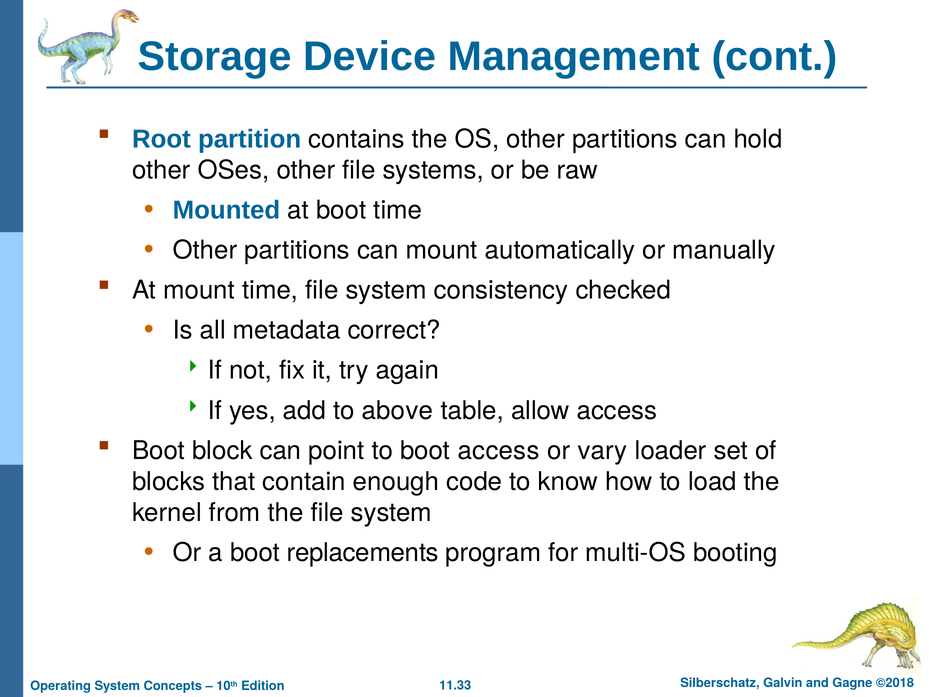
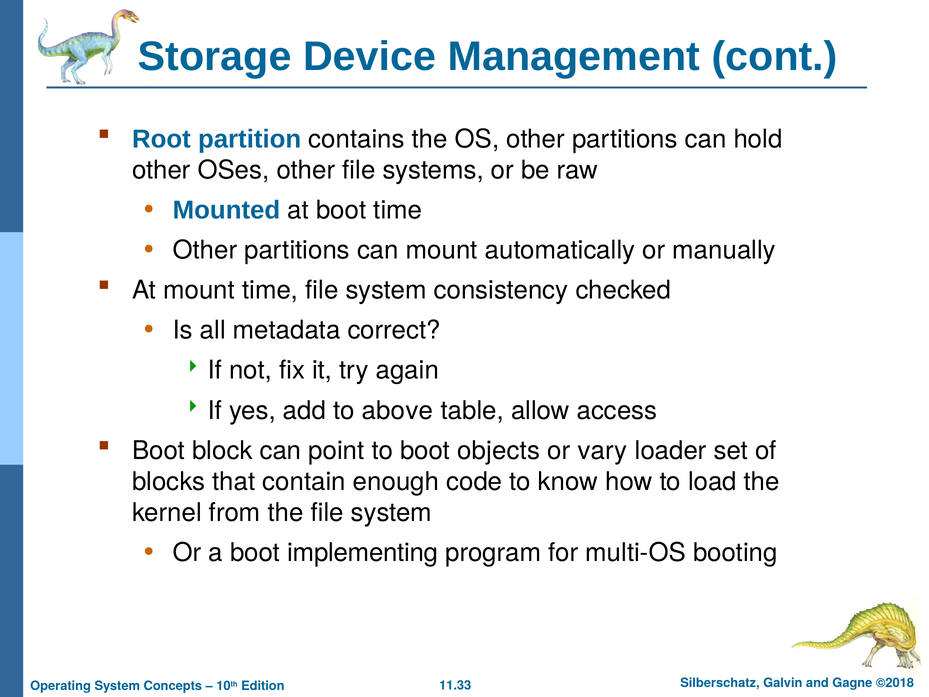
boot access: access -> objects
replacements: replacements -> implementing
